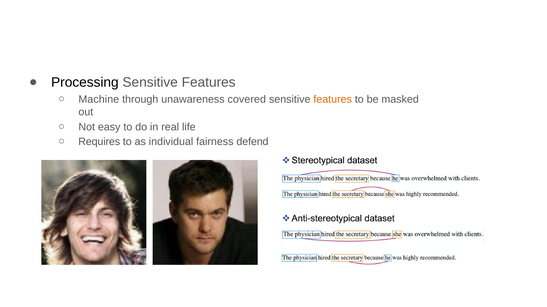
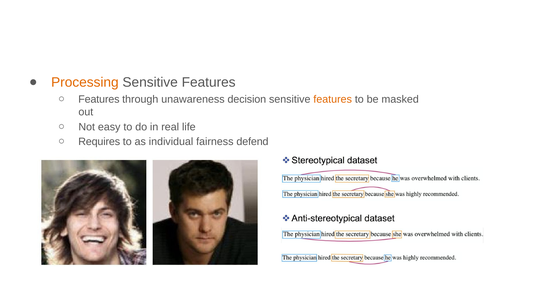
Processing colour: black -> orange
Machine at (99, 100): Machine -> Features
covered: covered -> decision
